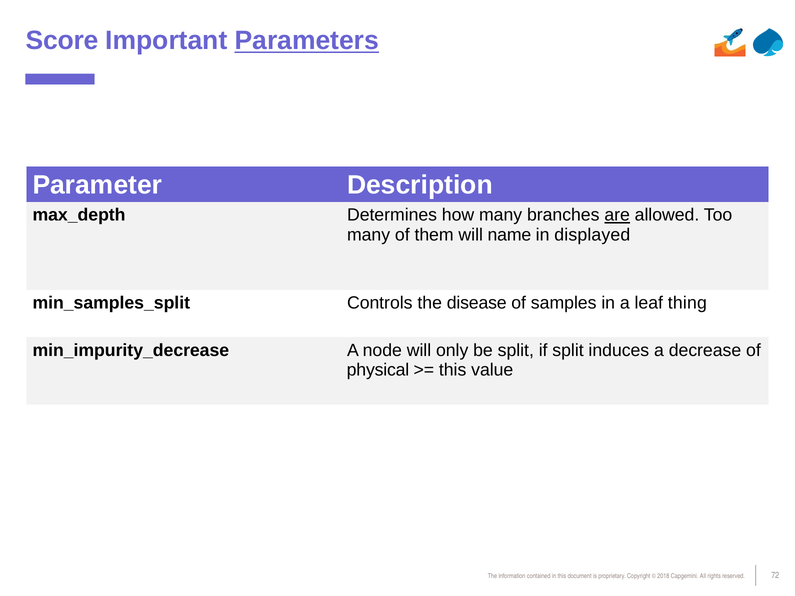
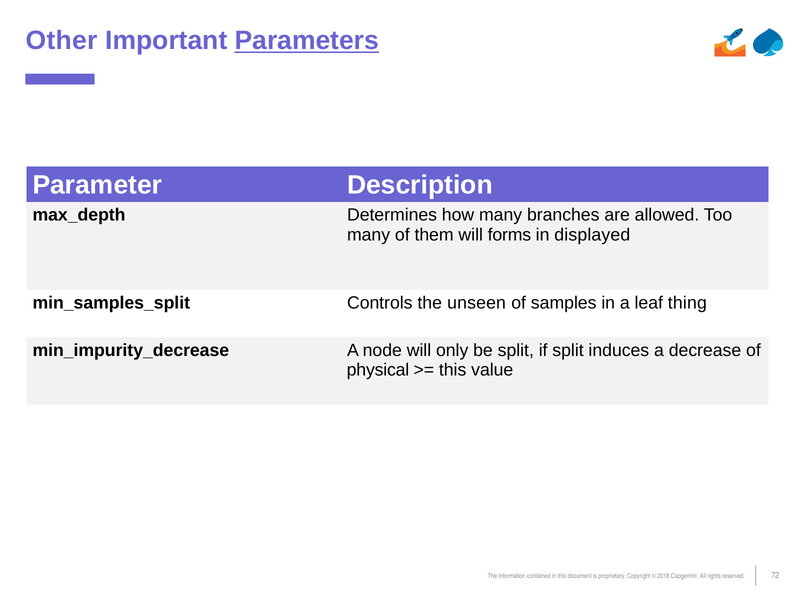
Score: Score -> Other
are underline: present -> none
name: name -> forms
disease: disease -> unseen
